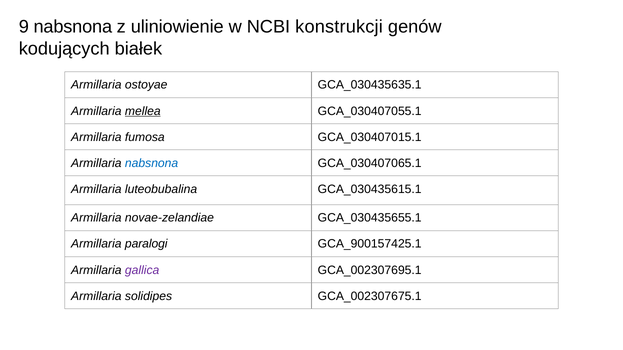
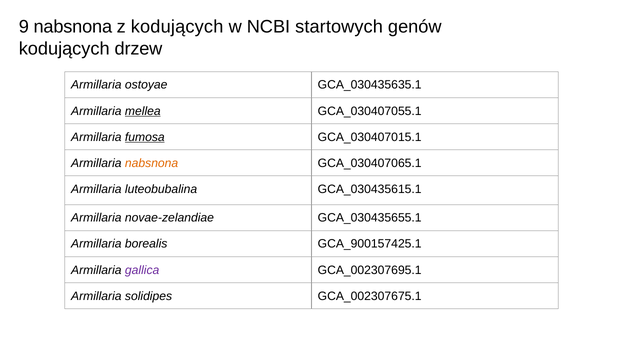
z uliniowienie: uliniowienie -> kodujących
konstrukcji: konstrukcji -> startowych
białek: białek -> drzew
fumosa underline: none -> present
nabsnona at (152, 163) colour: blue -> orange
paralogi: paralogi -> borealis
